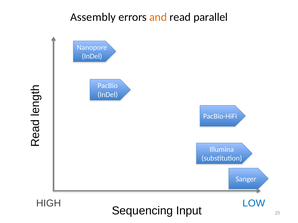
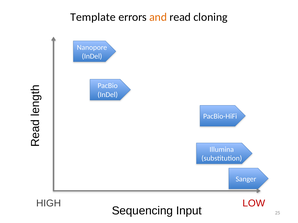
Assembly: Assembly -> Template
parallel: parallel -> cloning
LOW colour: blue -> red
